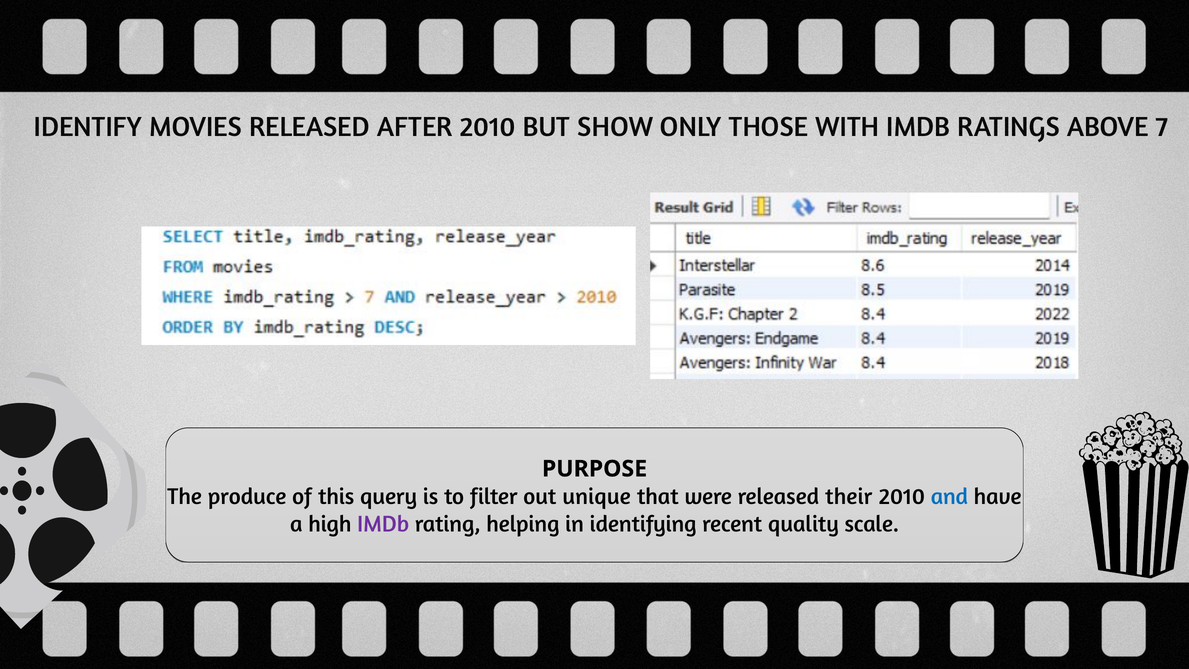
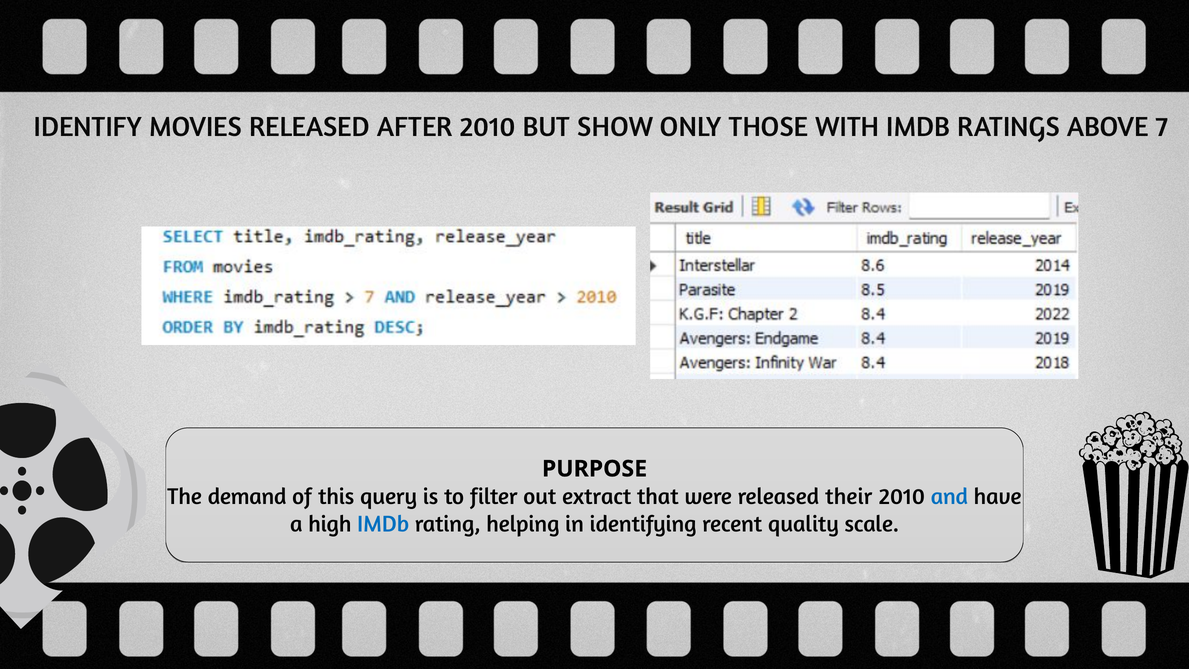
produce: produce -> demand
unique: unique -> extract
IMDb at (383, 524) colour: purple -> blue
